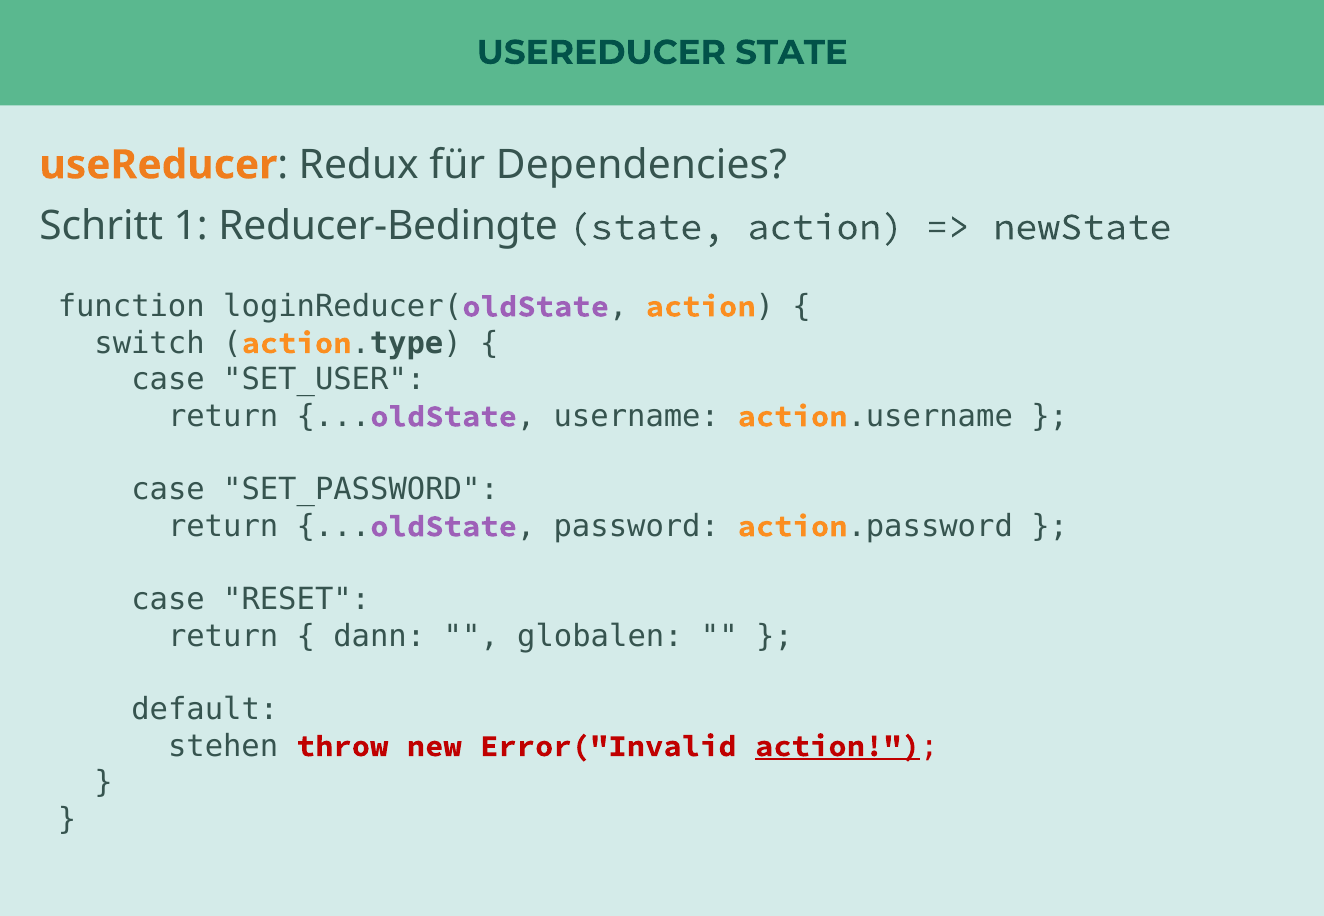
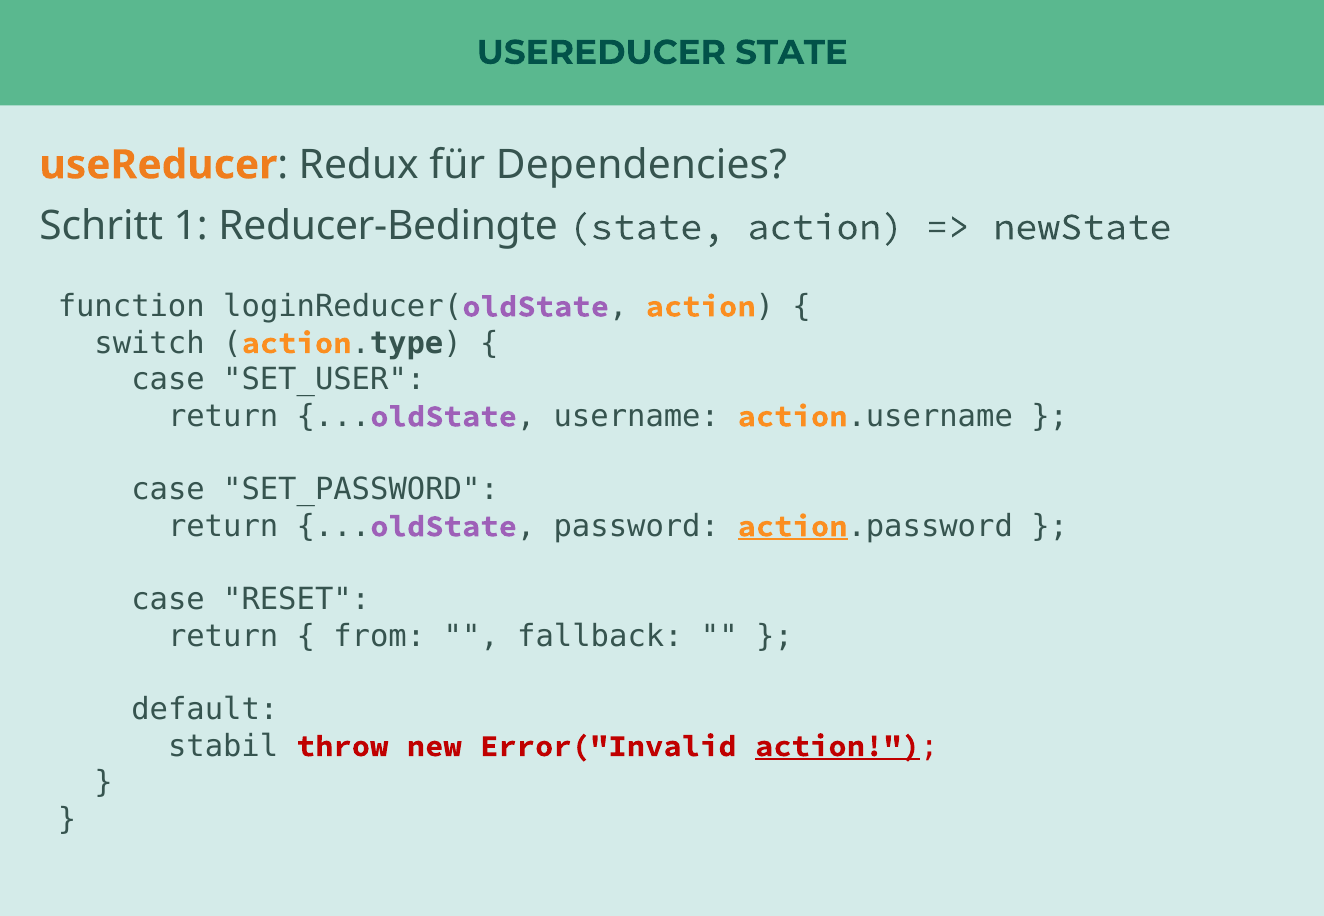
action at (793, 527) underline: none -> present
dann: dann -> from
globalen: globalen -> fallback
stehen: stehen -> stabil
